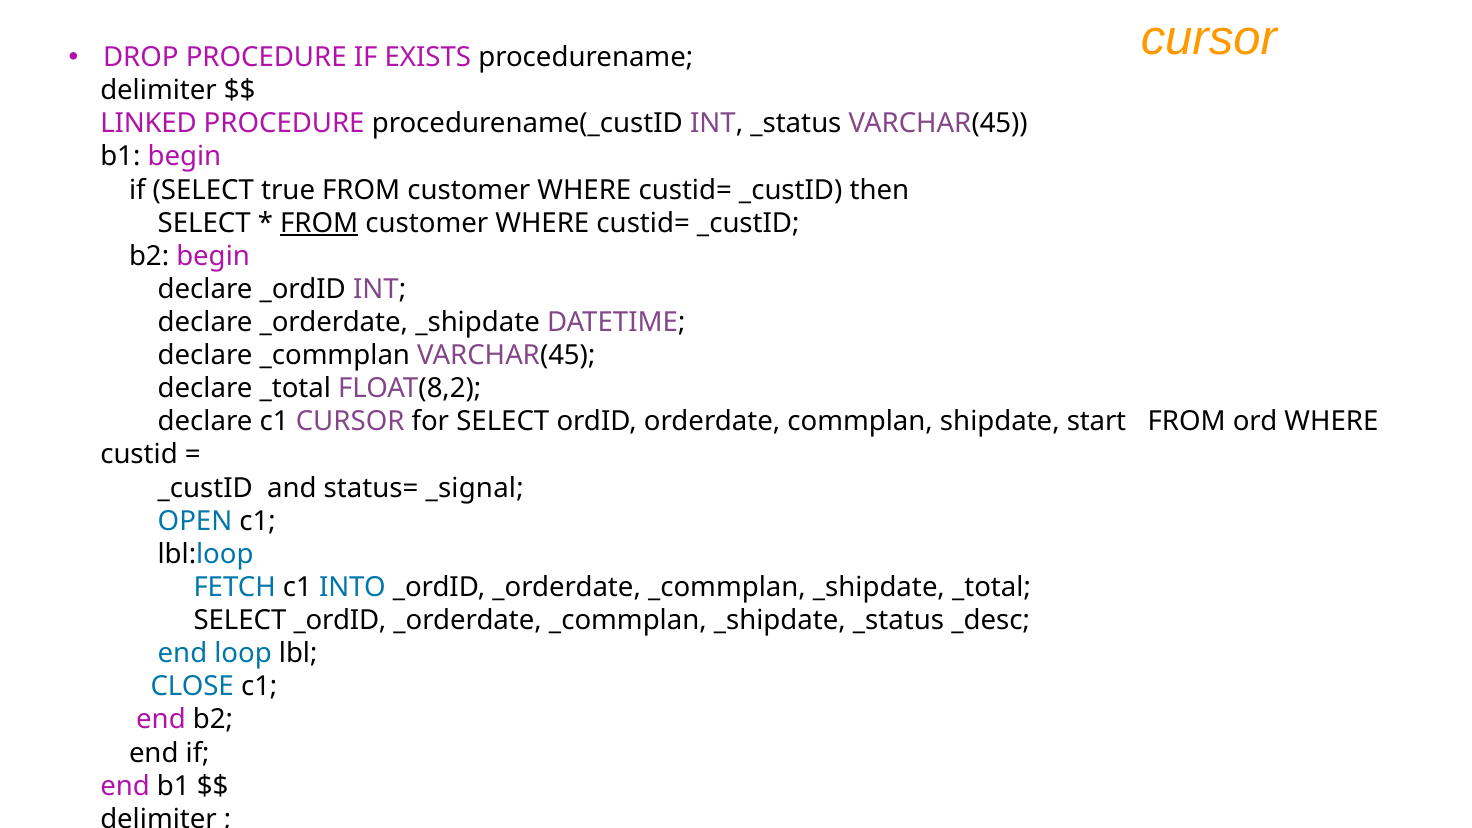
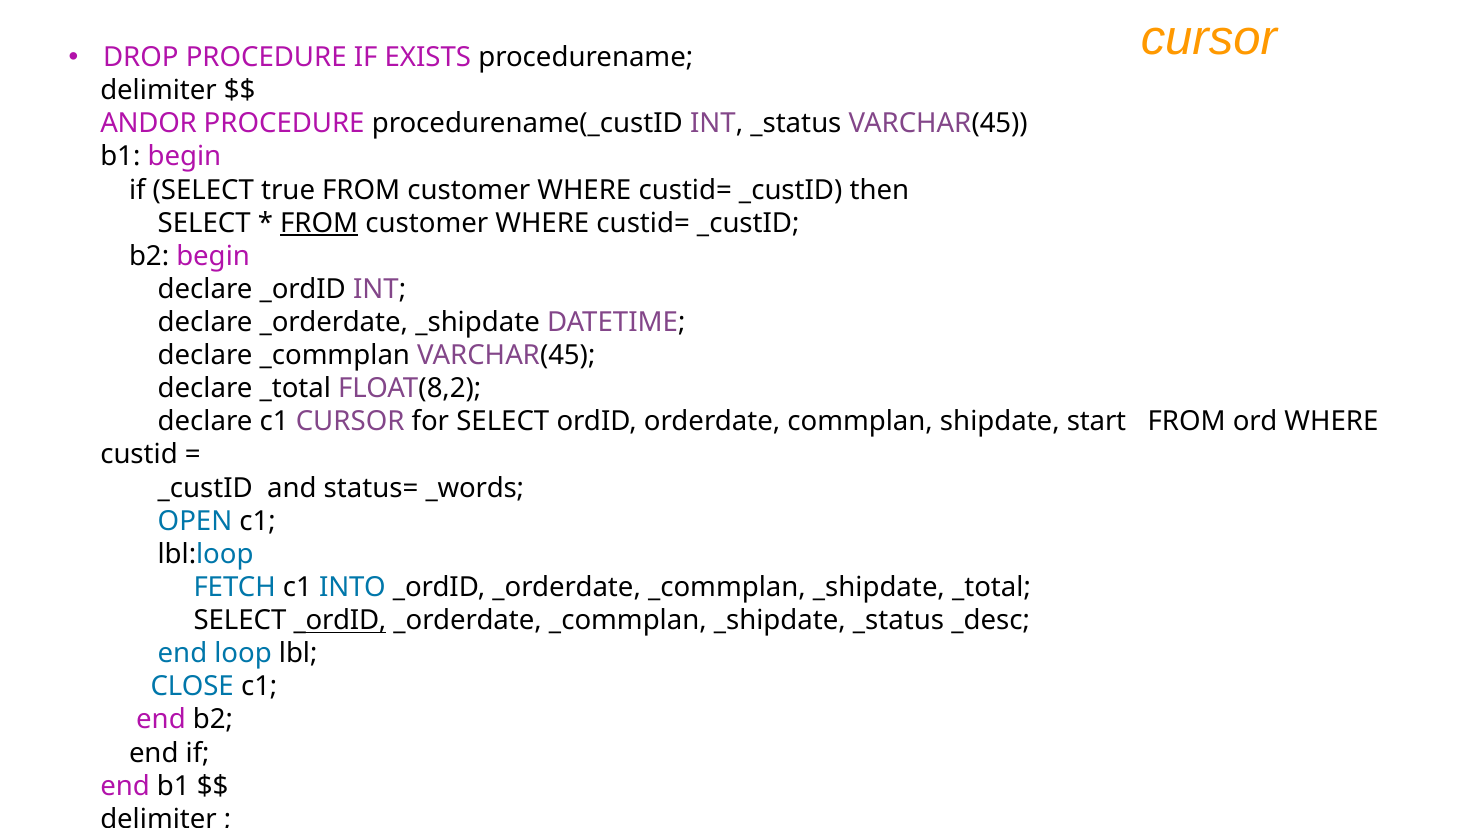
LINKED: LINKED -> ANDOR
_signal: _signal -> _words
_ordID at (340, 620) underline: none -> present
